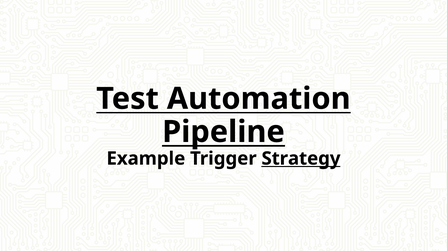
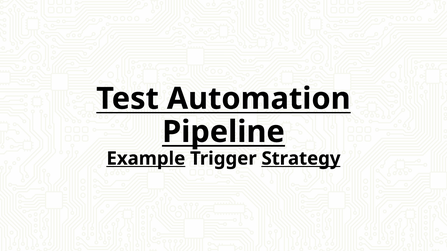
Example underline: none -> present
